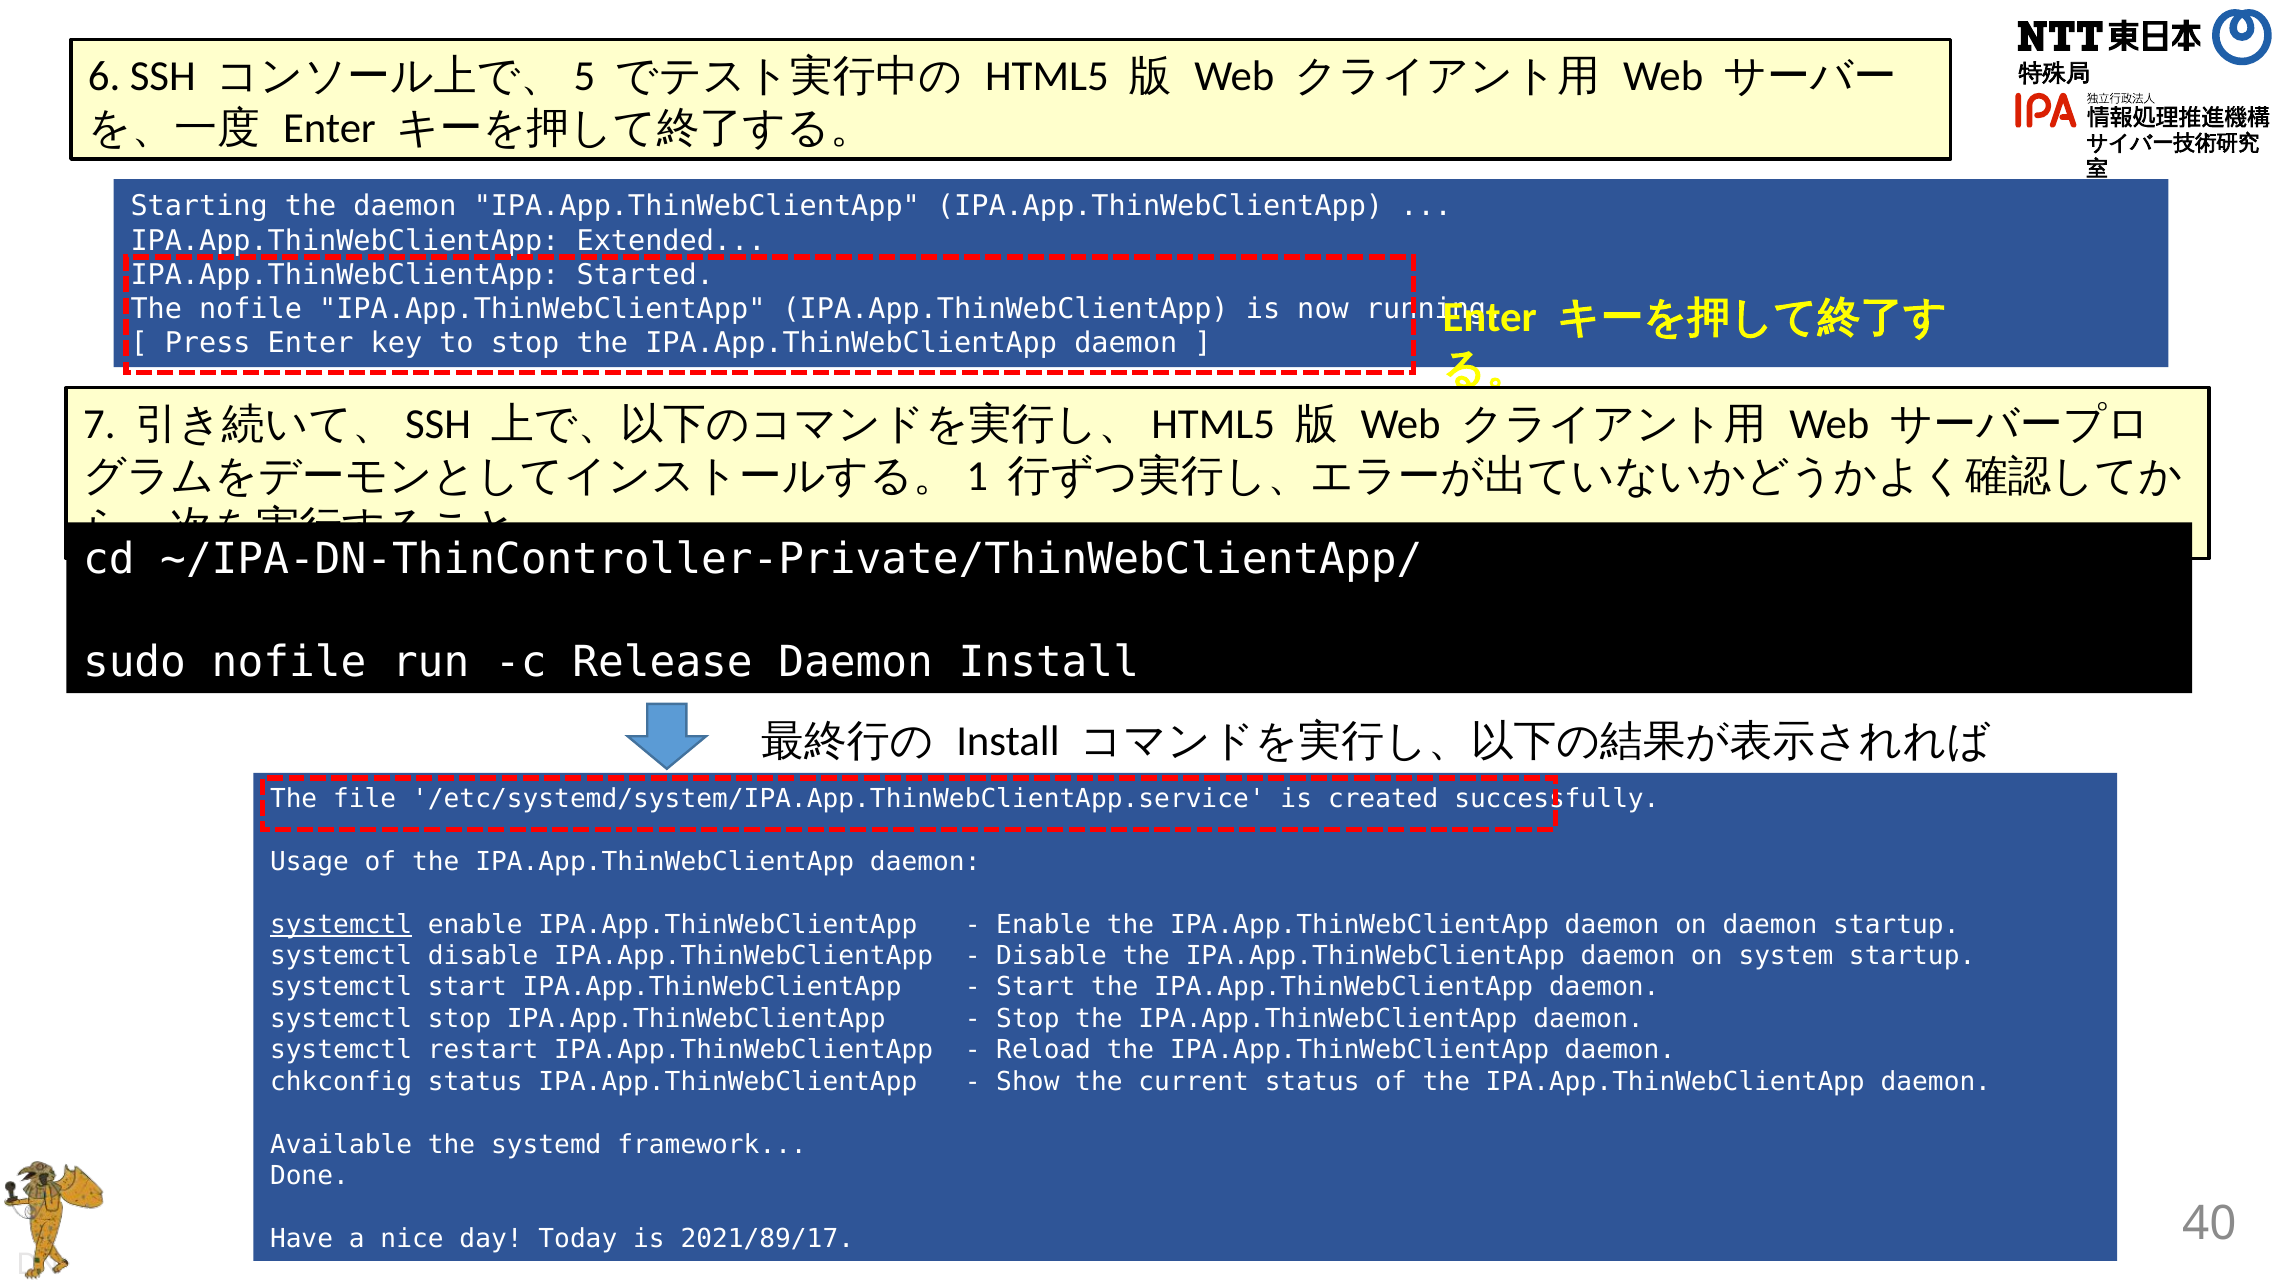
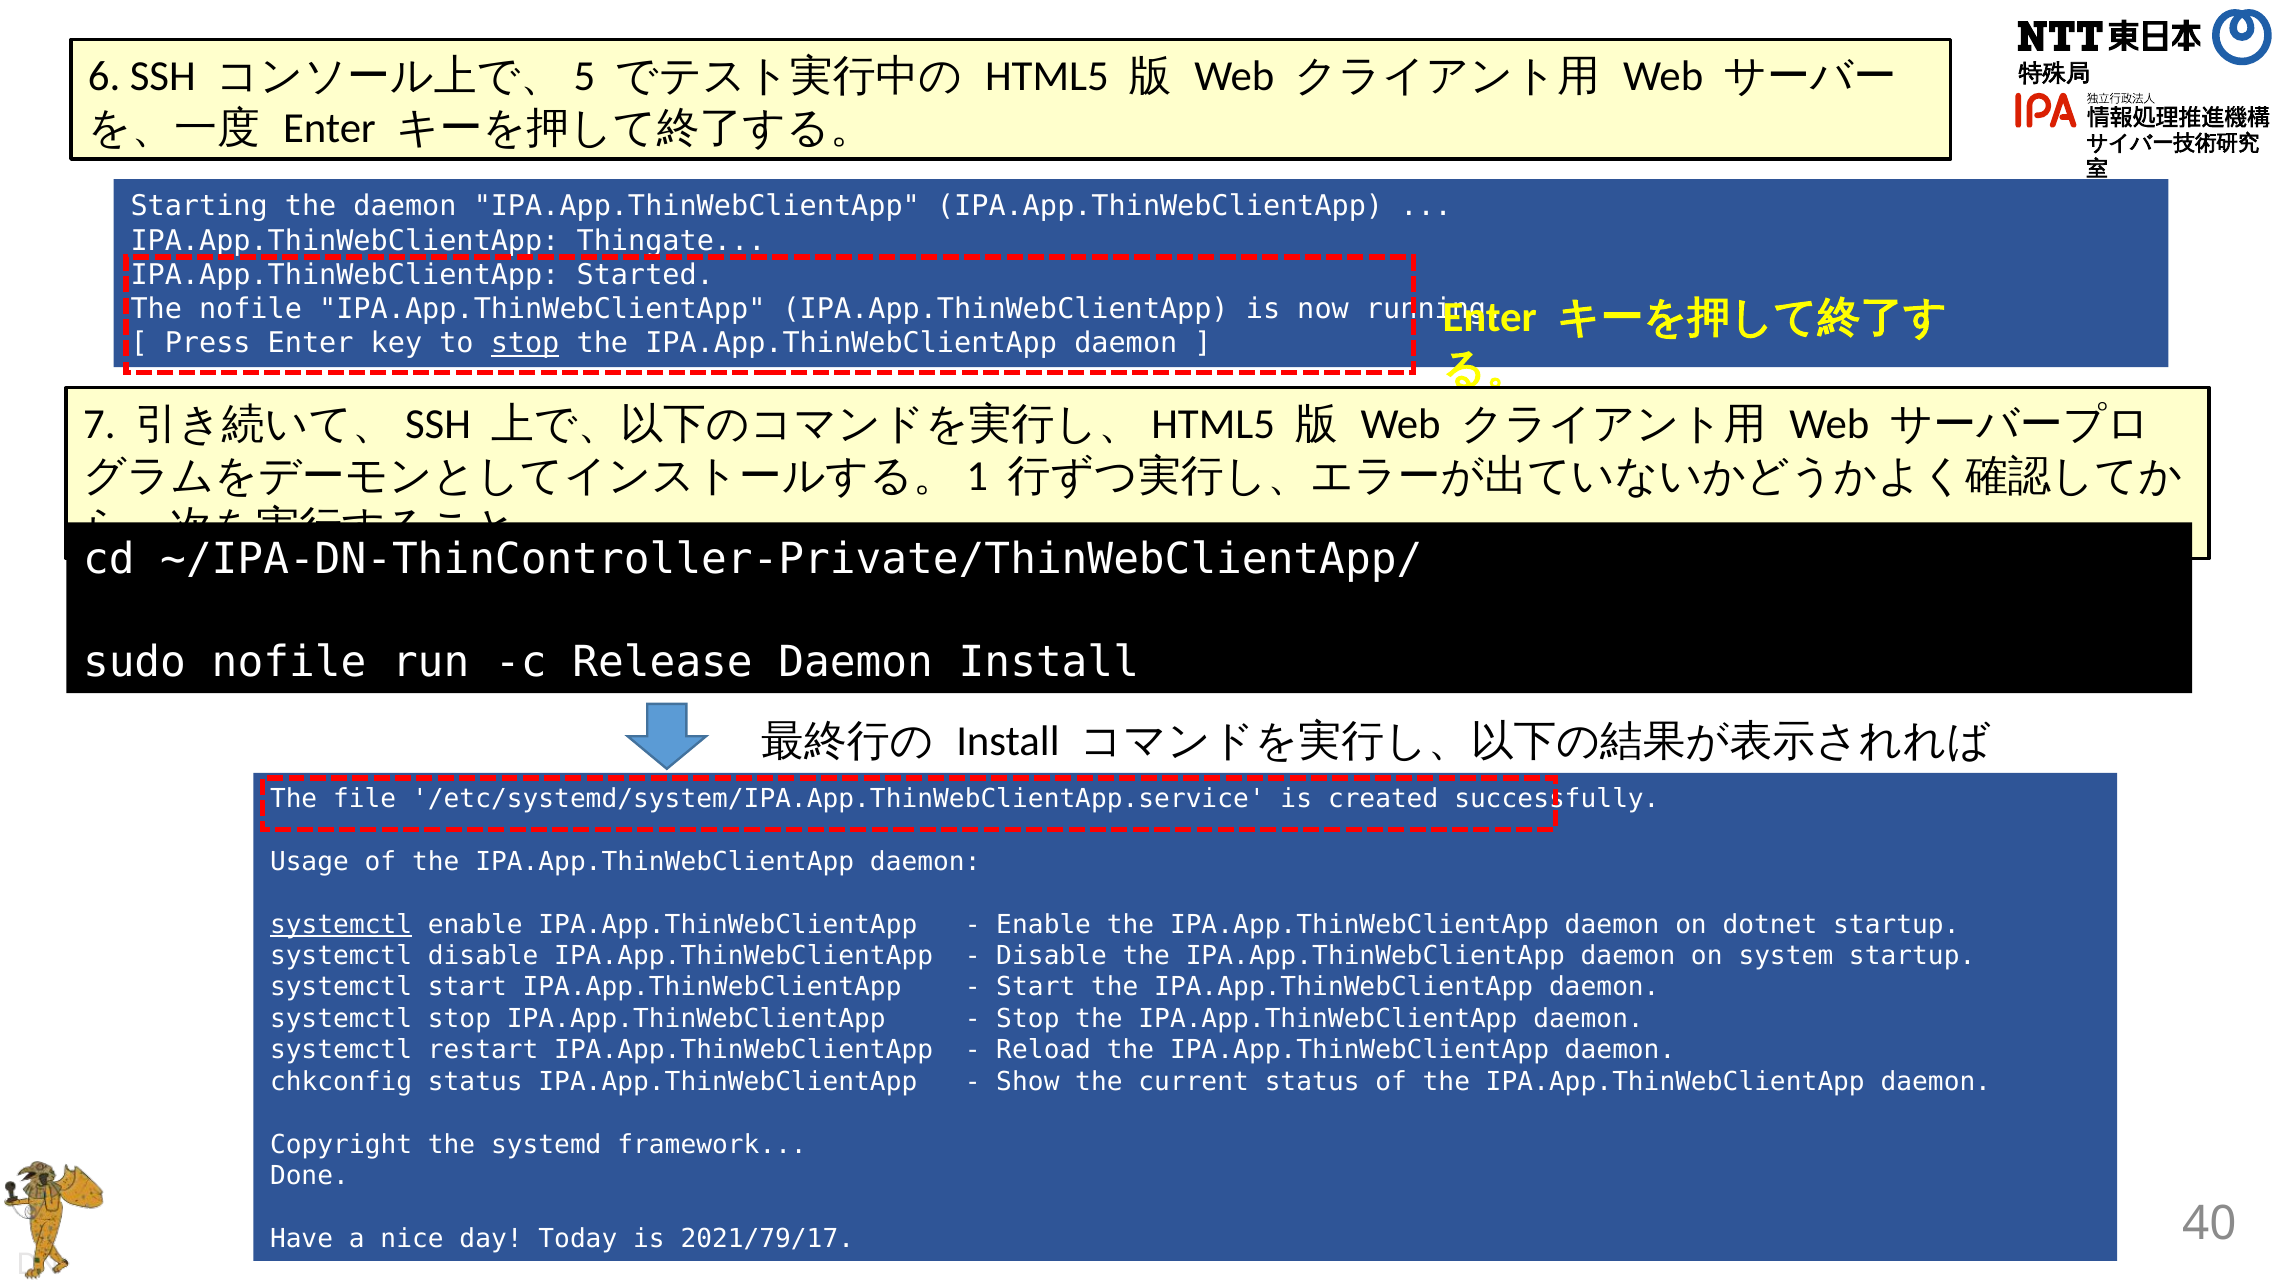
Extended: Extended -> Thingate
stop at (525, 344) underline: none -> present
on daemon: daemon -> dotnet
Available: Available -> Copyright
2021/89/17: 2021/89/17 -> 2021/79/17
